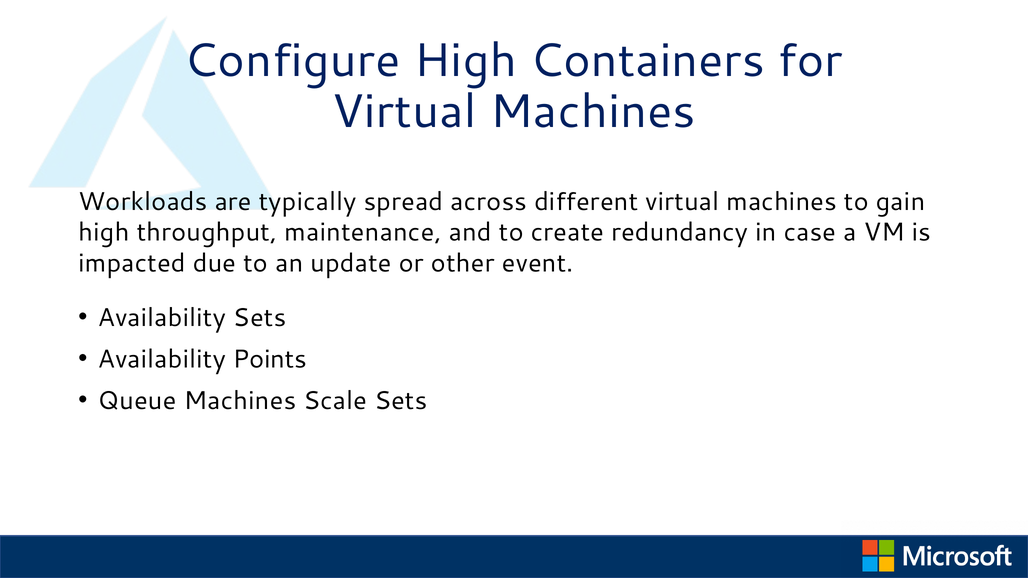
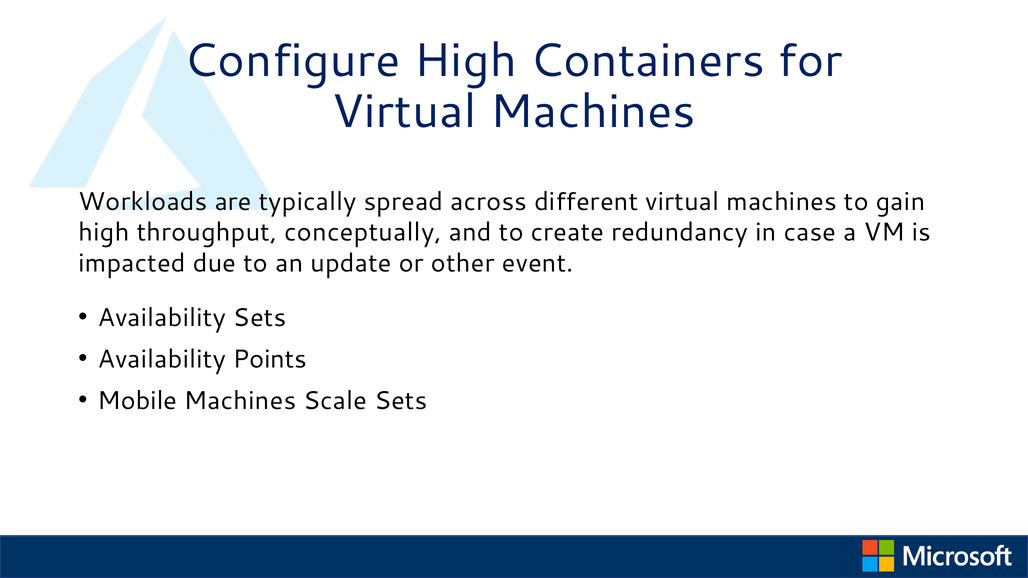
maintenance: maintenance -> conceptually
Queue: Queue -> Mobile
